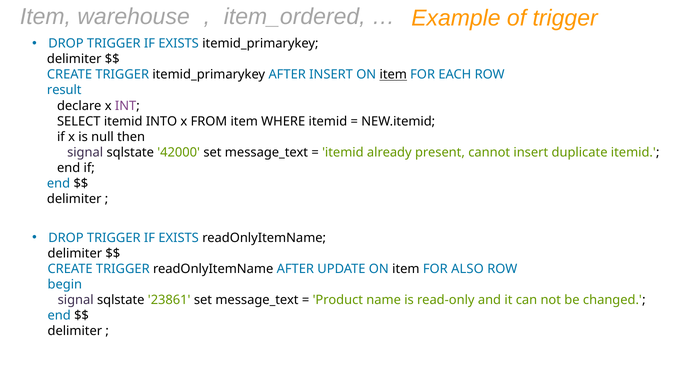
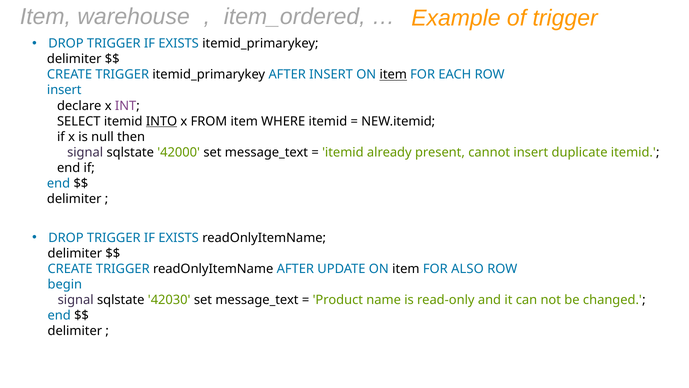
result at (64, 90): result -> insert
INTO underline: none -> present
23861: 23861 -> 42030
